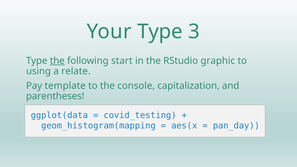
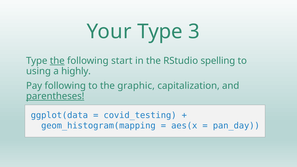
graphic: graphic -> spelling
relate: relate -> highly
Pay template: template -> following
console: console -> graphic
parentheses underline: none -> present
